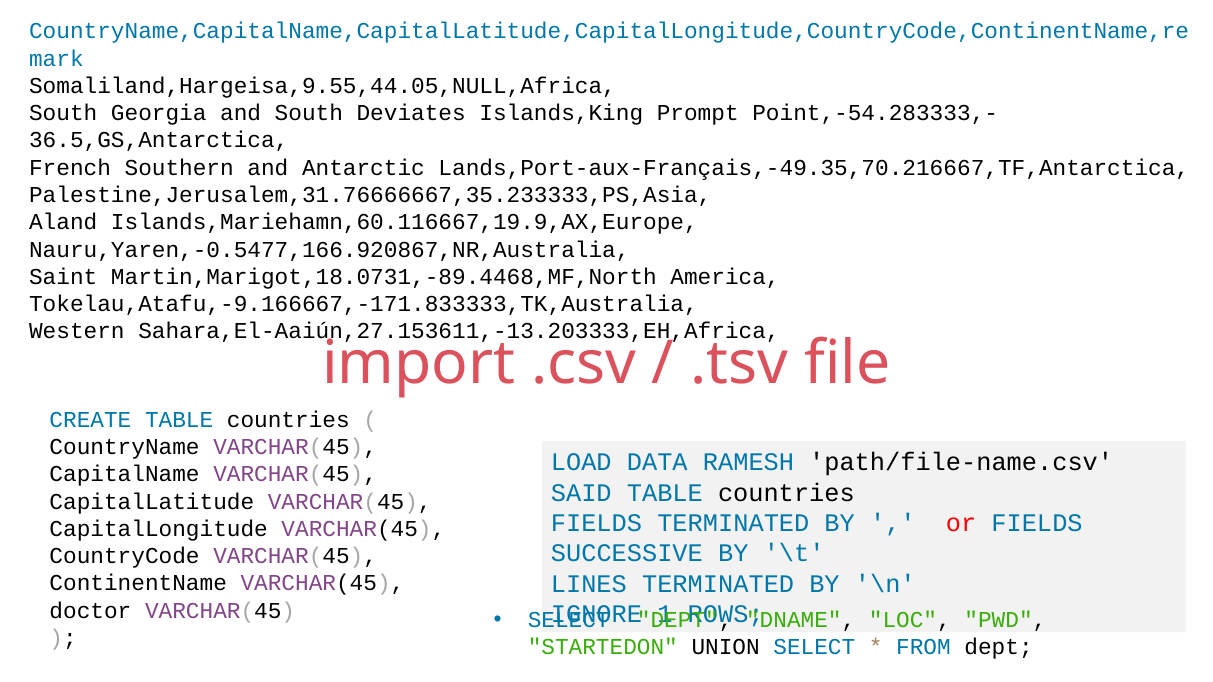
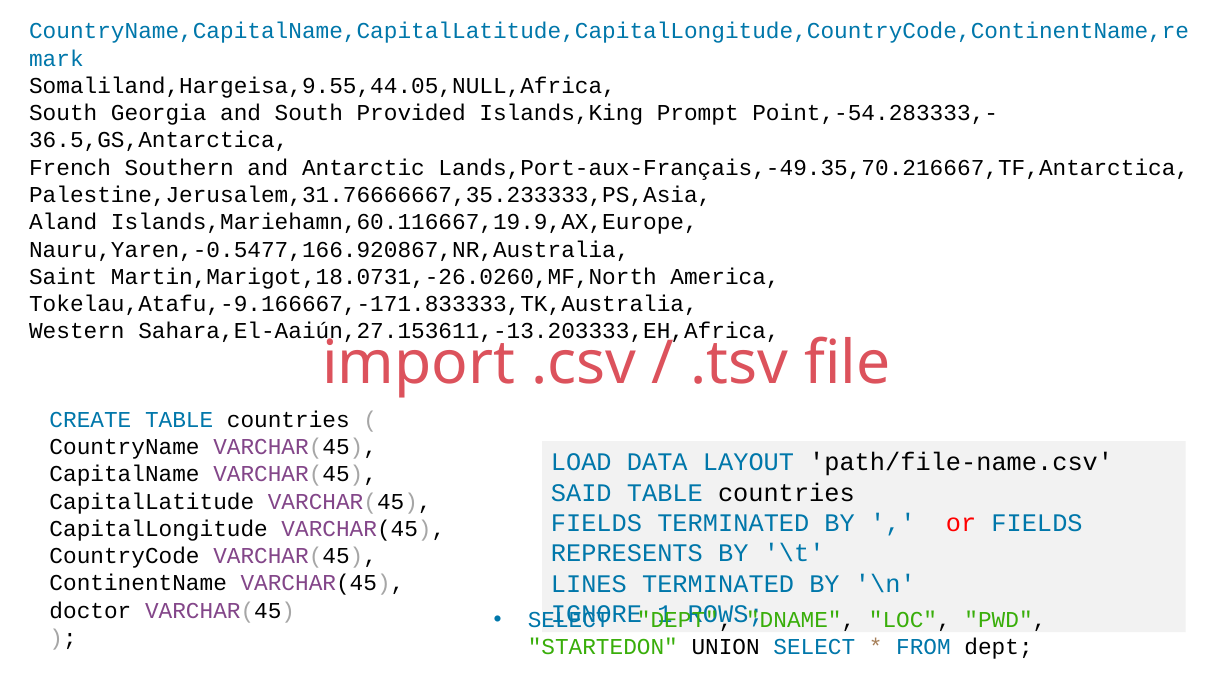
Deviates: Deviates -> Provided
Martin,Marigot,18.0731,-89.4468,MF,North: Martin,Marigot,18.0731,-89.4468,MF,North -> Martin,Marigot,18.0731,-26.0260,MF,North
RAMESH: RAMESH -> LAYOUT
SUCCESSIVE: SUCCESSIVE -> REPRESENTS
